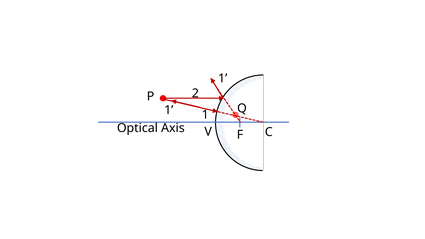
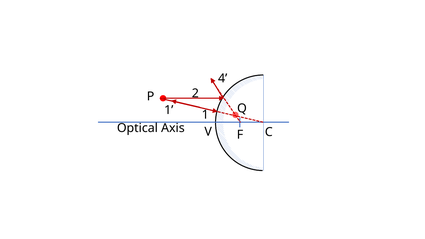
1 at (223, 78): 1 -> 4
